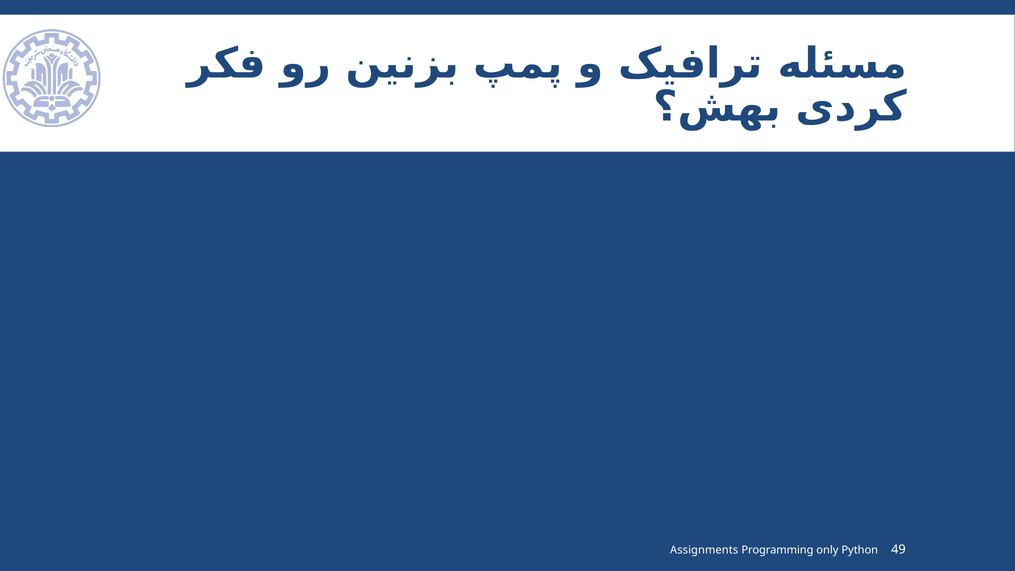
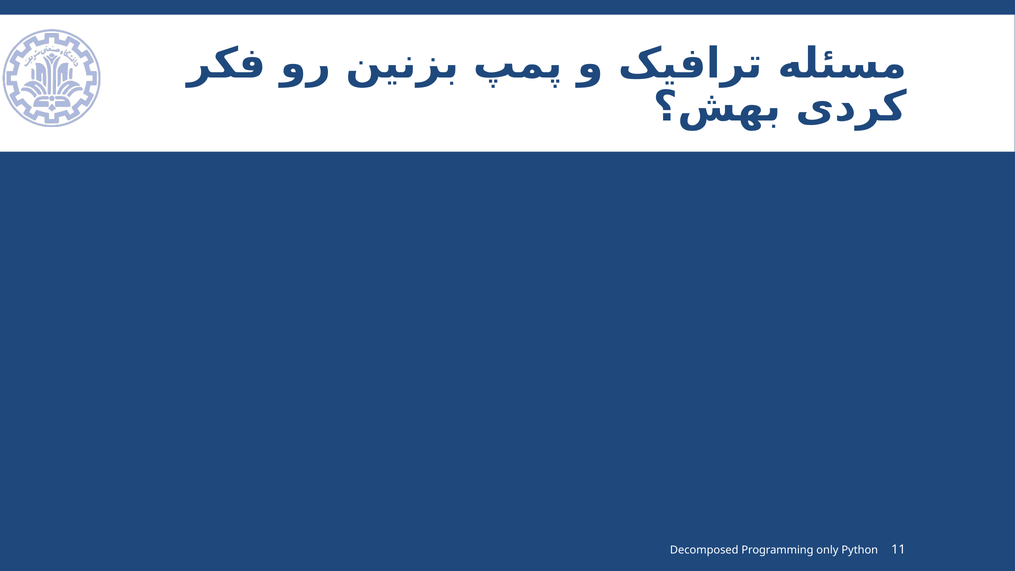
Assignments: Assignments -> Decomposed
49: 49 -> 11
